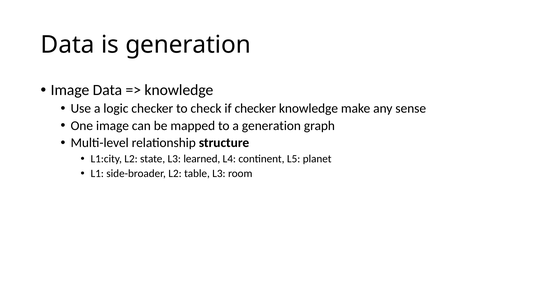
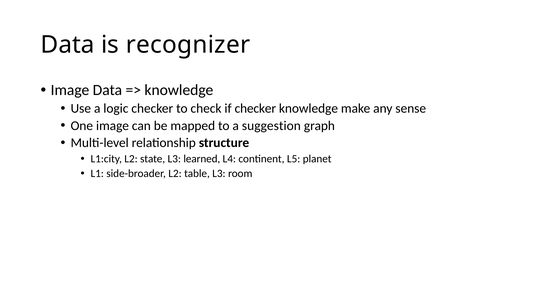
is generation: generation -> recognizer
a generation: generation -> suggestion
